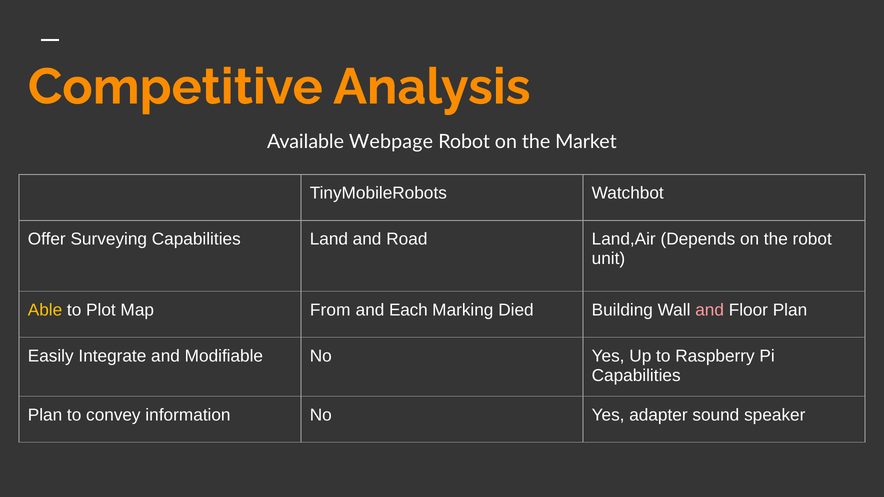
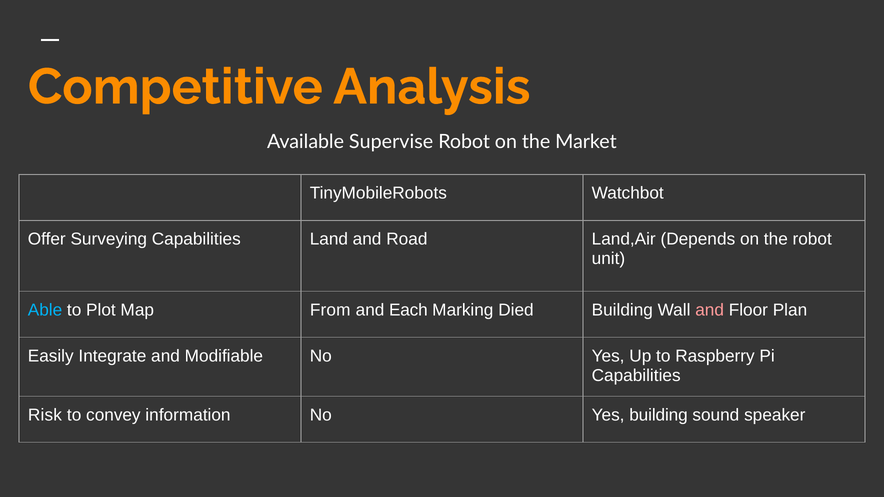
Webpage: Webpage -> Supervise
Able colour: yellow -> light blue
Plan at (45, 415): Plan -> Risk
Yes adapter: adapter -> building
